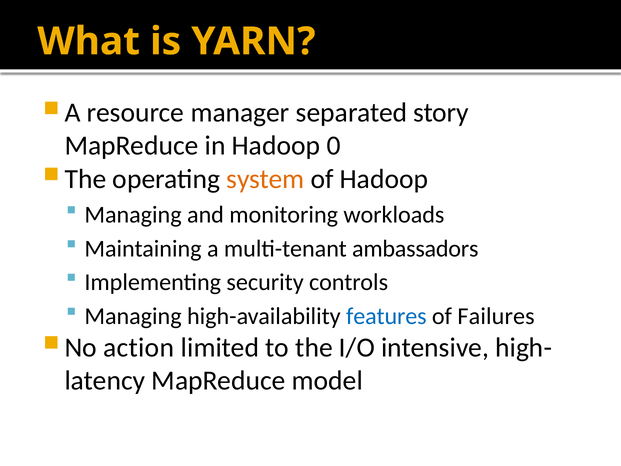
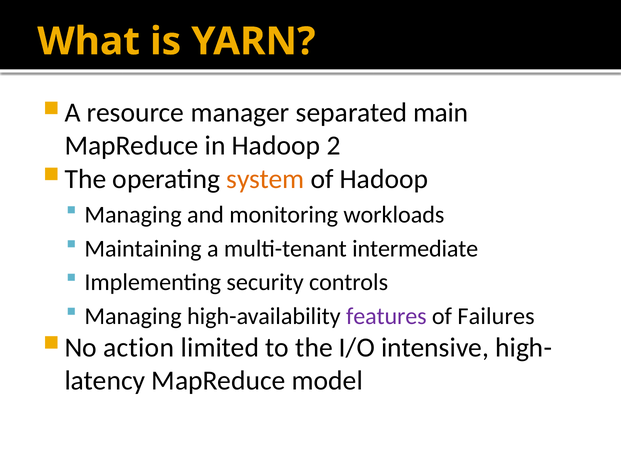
story: story -> main
0: 0 -> 2
ambassadors: ambassadors -> intermediate
features colour: blue -> purple
